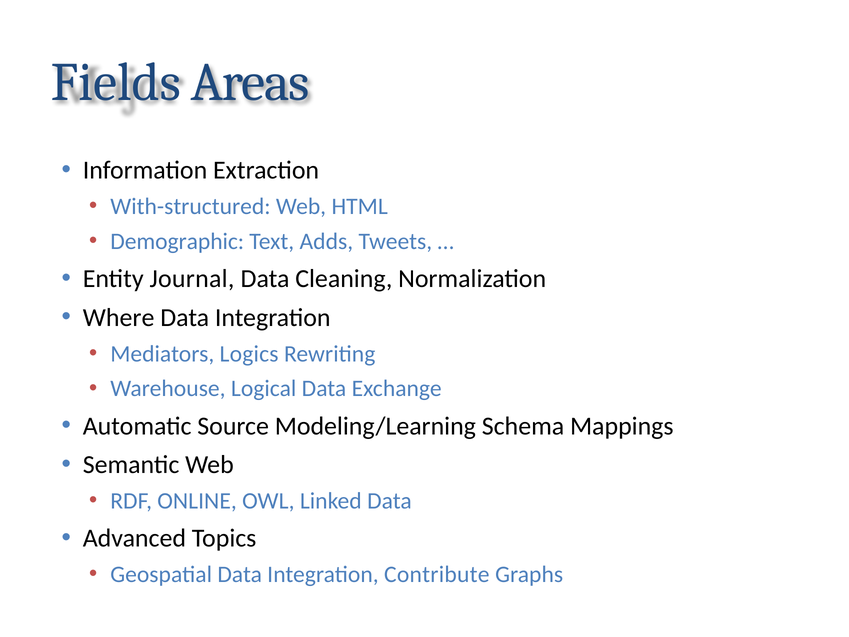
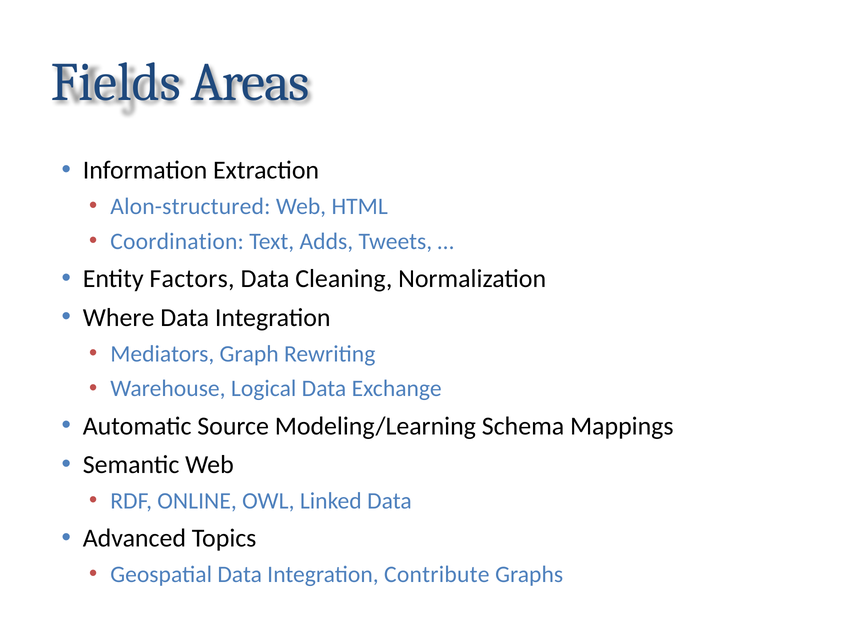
With-structured: With-structured -> Alon-structured
Demographic: Demographic -> Coordination
Journal: Journal -> Factors
Logics: Logics -> Graph
